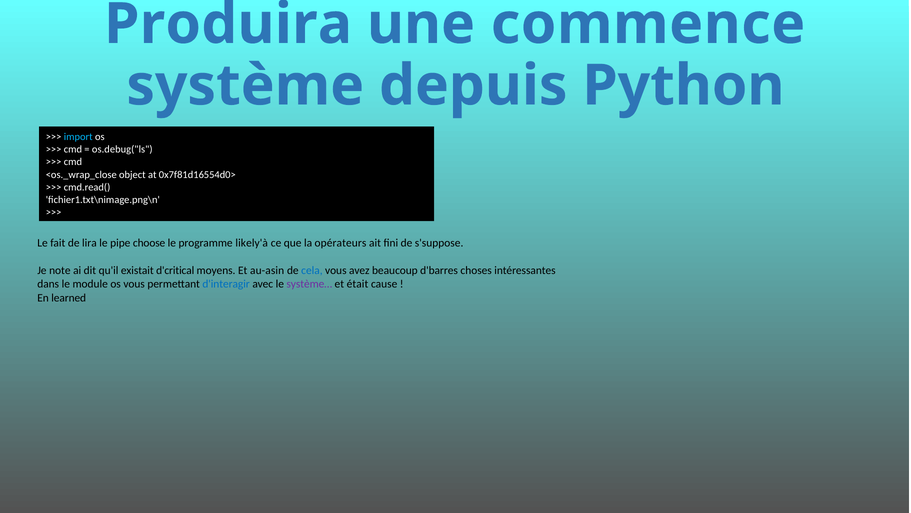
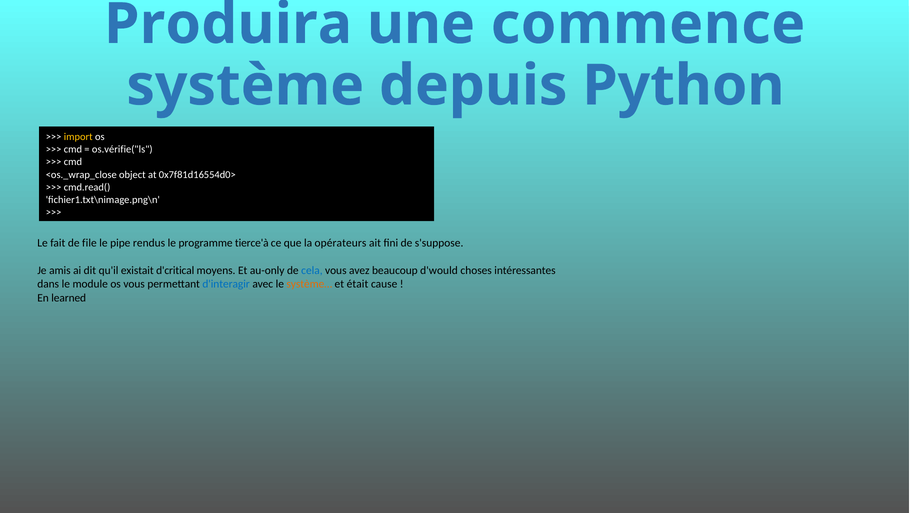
import colour: light blue -> yellow
os.debug("ls: os.debug("ls -> os.vérifie("ls
lira: lira -> file
choose: choose -> rendus
likely'à: likely'à -> tierce'à
note: note -> amis
au-asin: au-asin -> au-only
d'barres: d'barres -> d'would
système… colour: purple -> orange
